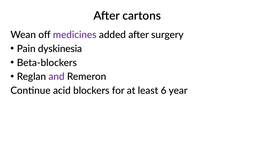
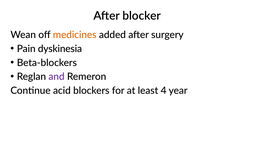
cartons: cartons -> blocker
medicines colour: purple -> orange
6: 6 -> 4
